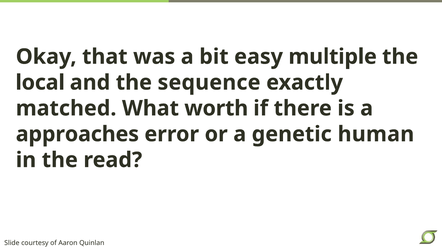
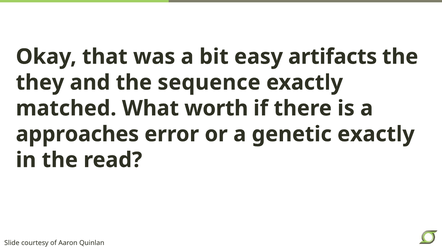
multiple: multiple -> artifacts
local: local -> they
genetic human: human -> exactly
